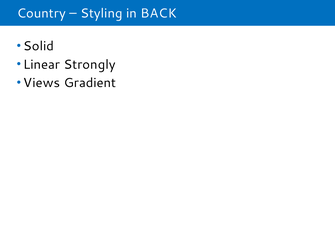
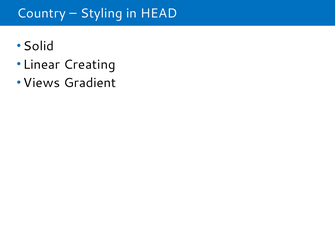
BACK: BACK -> HEAD
Strongly: Strongly -> Creating
